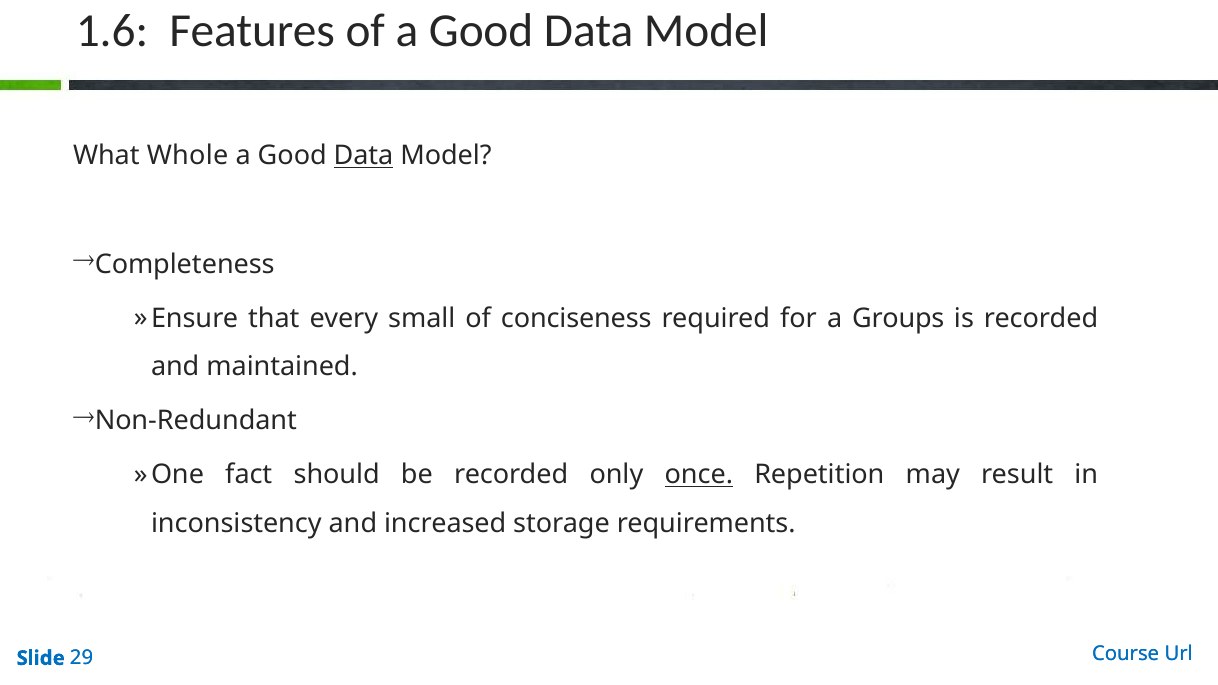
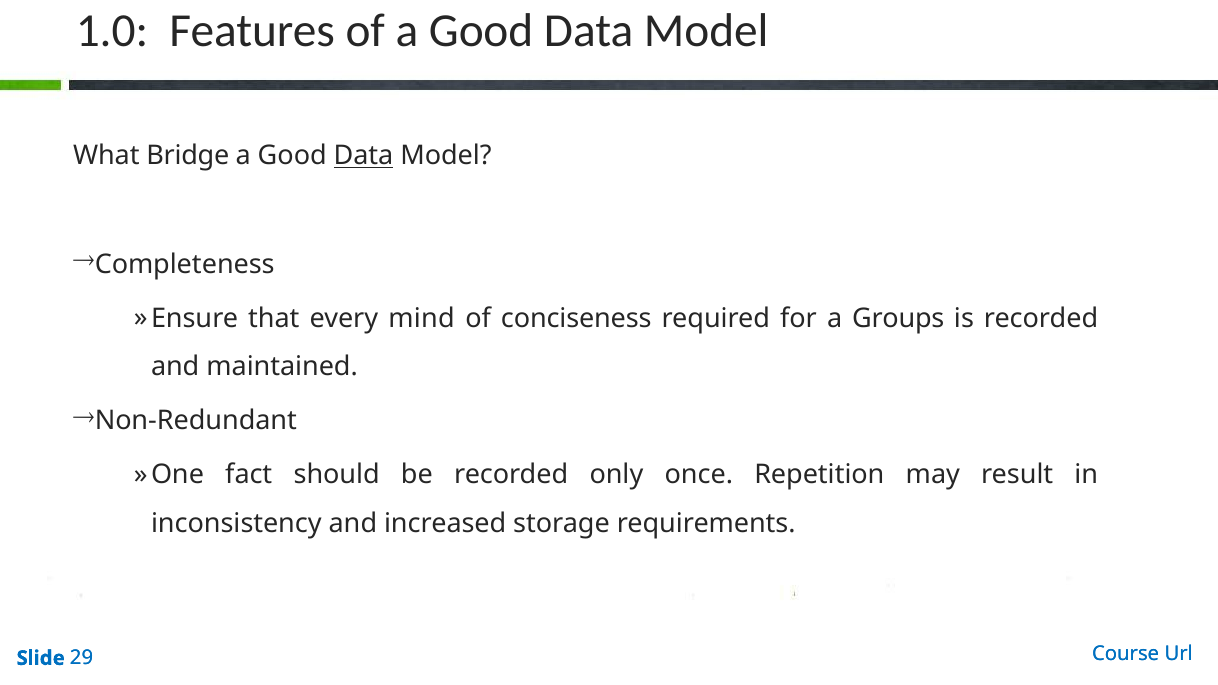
1.6: 1.6 -> 1.0
Whole: Whole -> Bridge
small: small -> mind
once underline: present -> none
